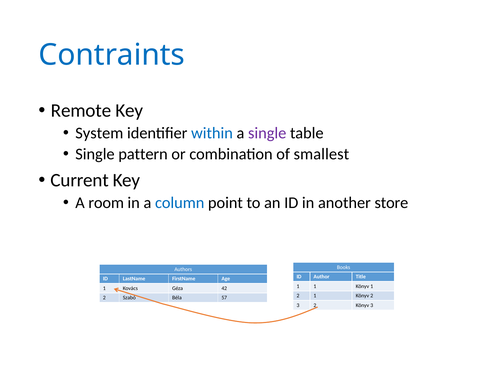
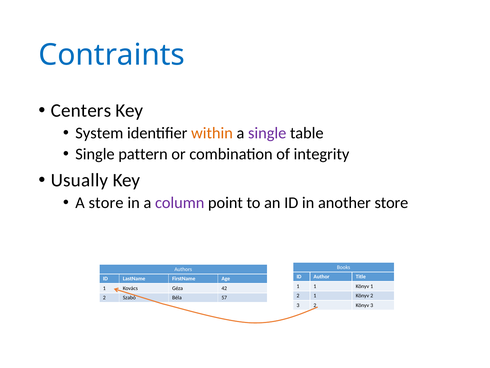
Remote: Remote -> Centers
within colour: blue -> orange
smallest: smallest -> integrity
Current: Current -> Usually
A room: room -> store
column colour: blue -> purple
